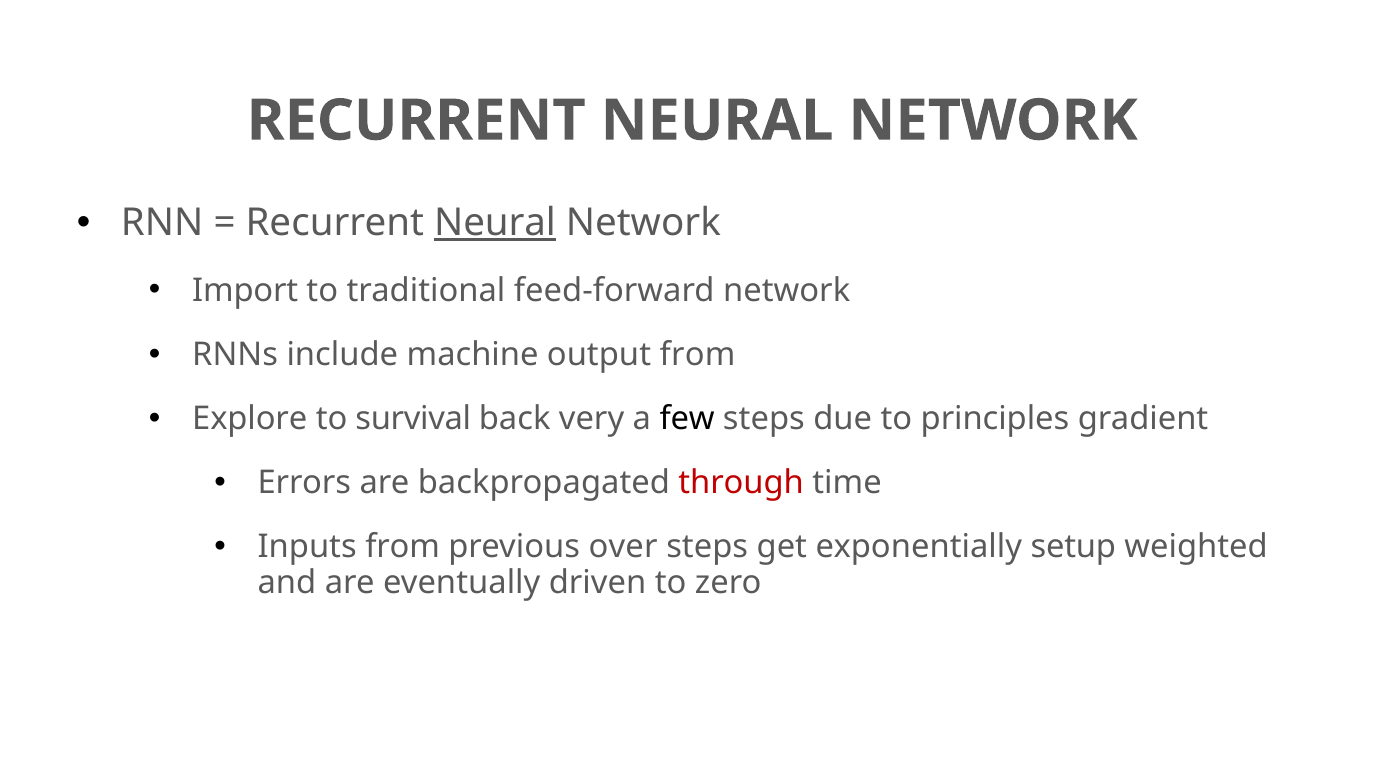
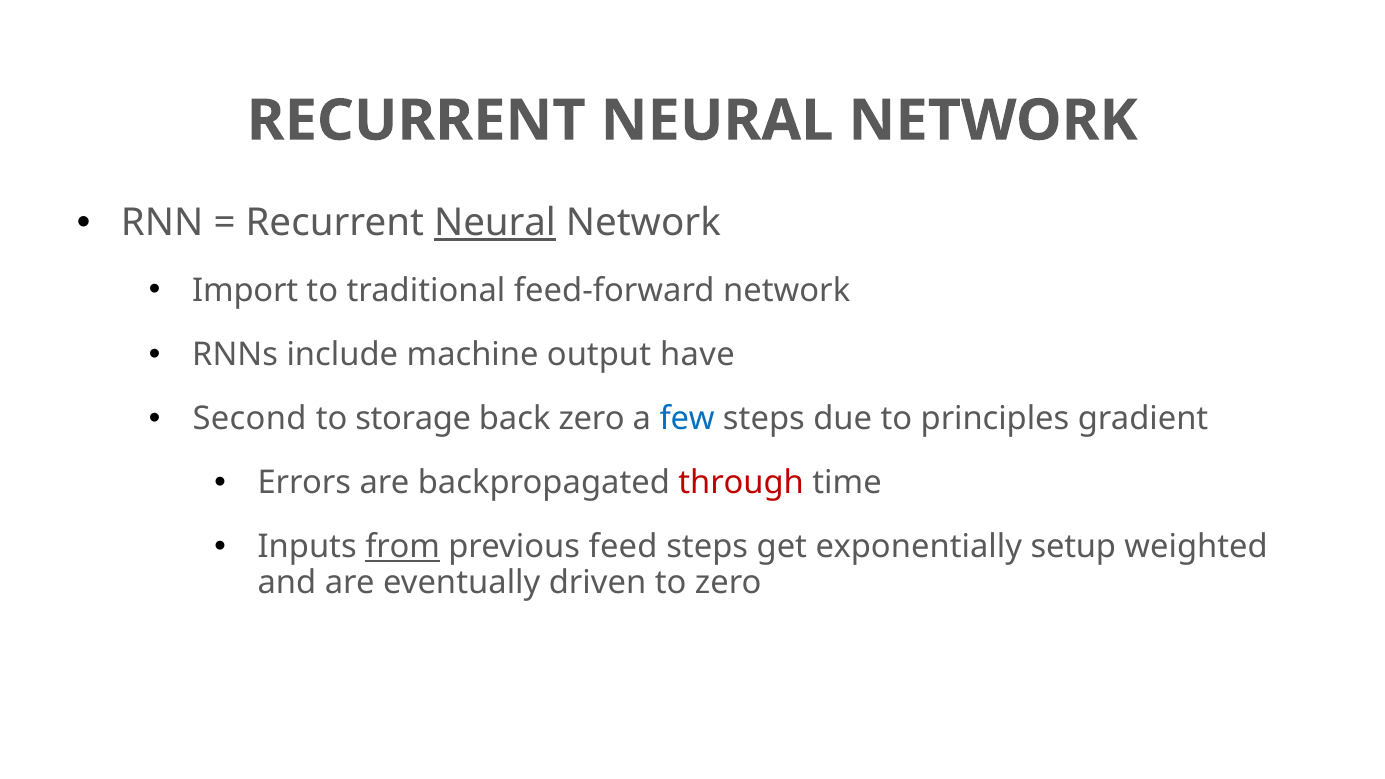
output from: from -> have
Explore: Explore -> Second
survival: survival -> storage
back very: very -> zero
few colour: black -> blue
from at (403, 547) underline: none -> present
over: over -> feed
